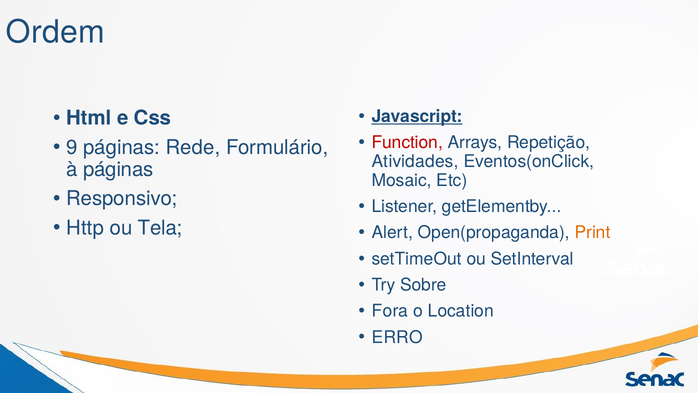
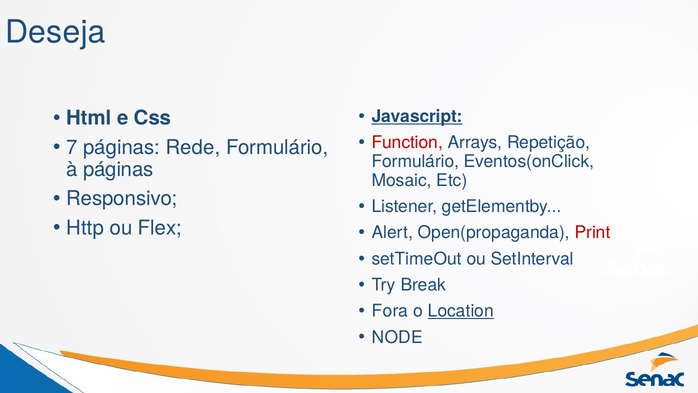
Ordem: Ordem -> Deseja
9: 9 -> 7
Atividades at (415, 161): Atividades -> Formulário
Tela: Tela -> Flex
Print colour: orange -> red
Sobre: Sobre -> Break
Location underline: none -> present
ERRO: ERRO -> NODE
